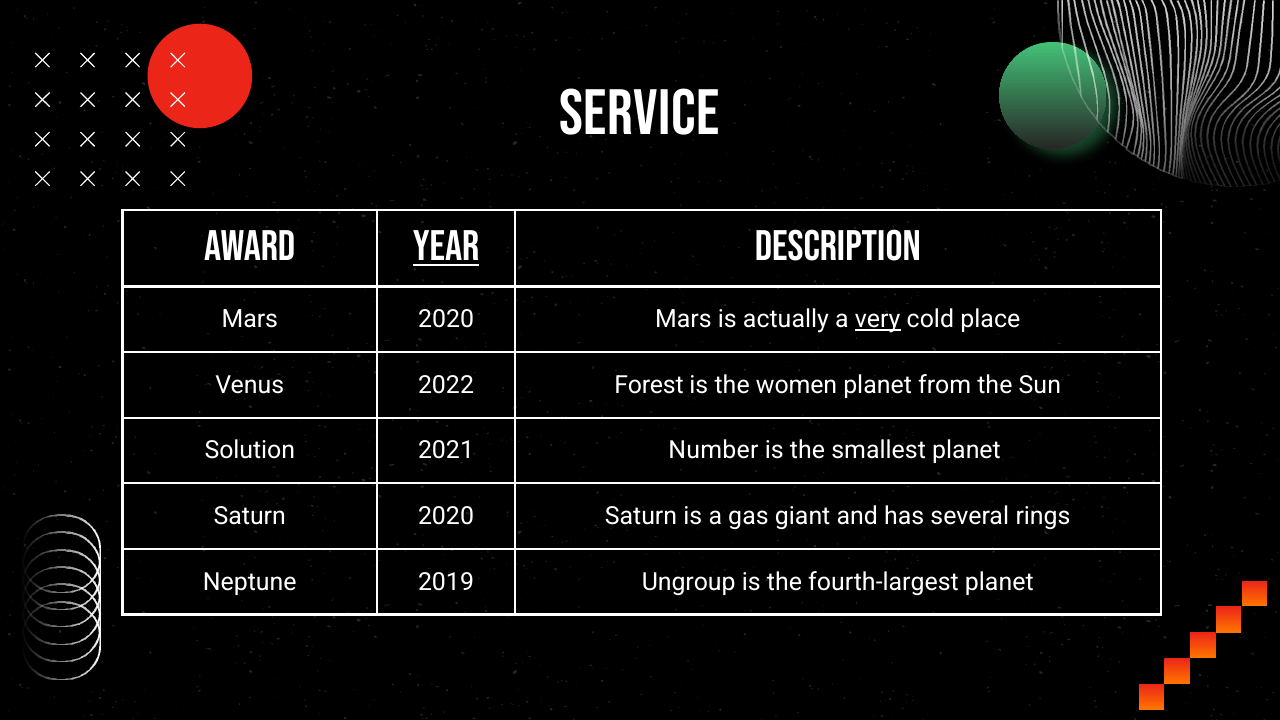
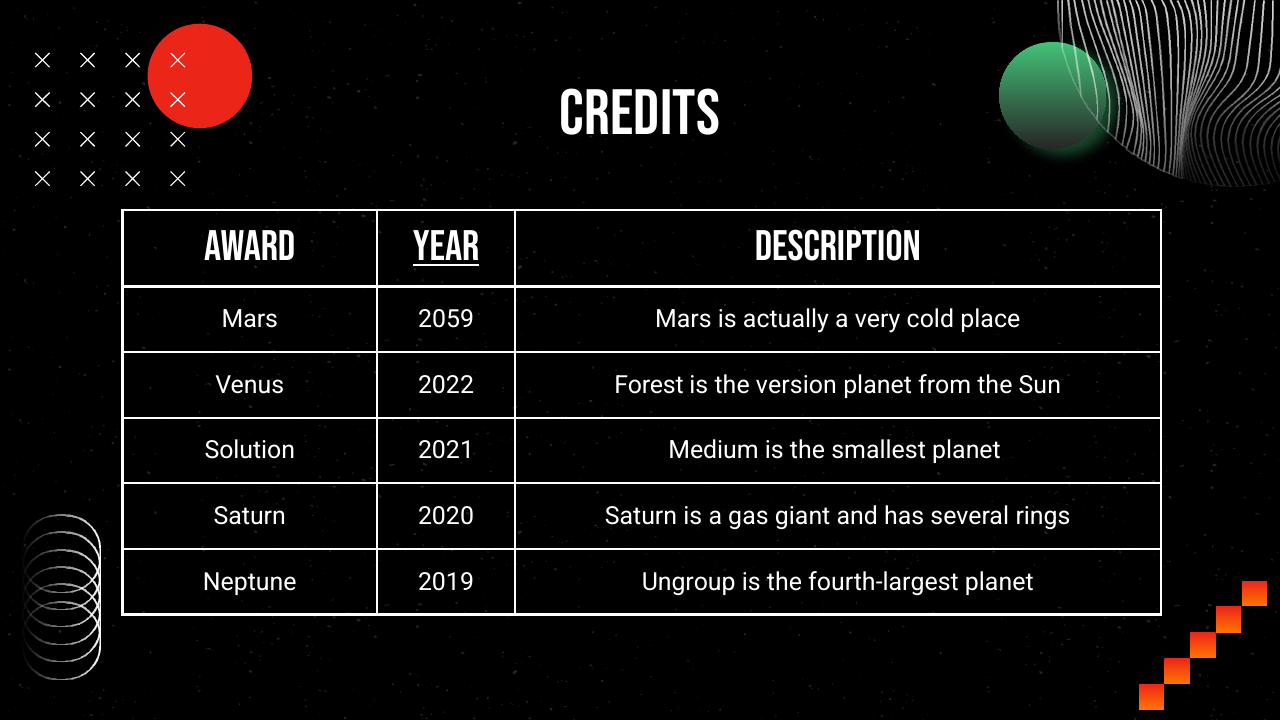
Service: Service -> Credits
Mars 2020: 2020 -> 2059
very underline: present -> none
women: women -> version
Number: Number -> Medium
